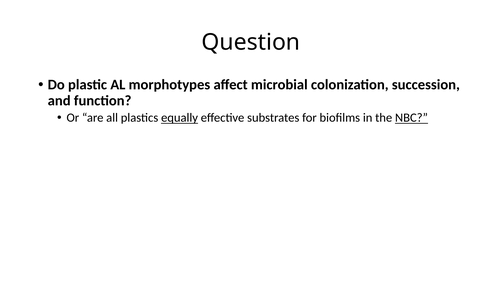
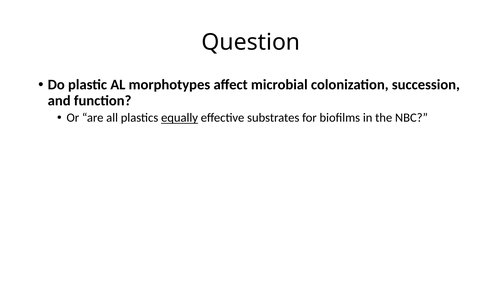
NBC underline: present -> none
